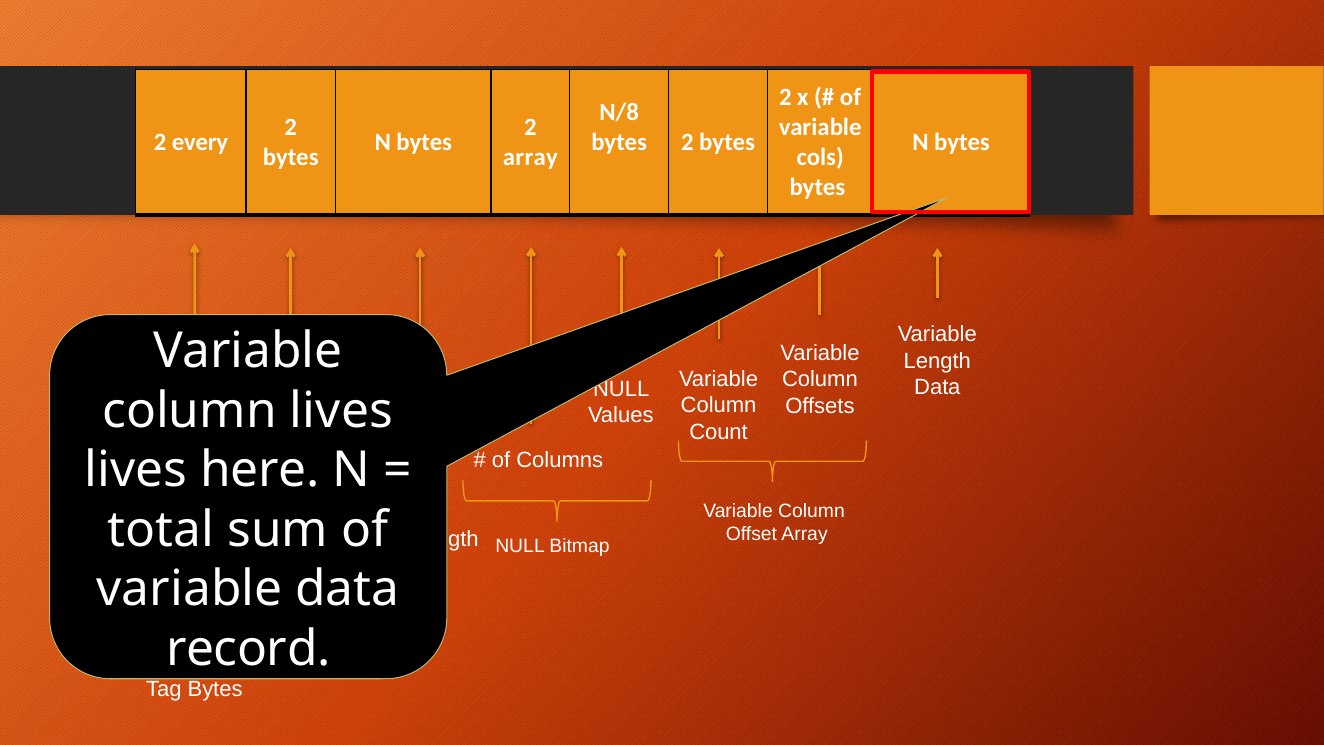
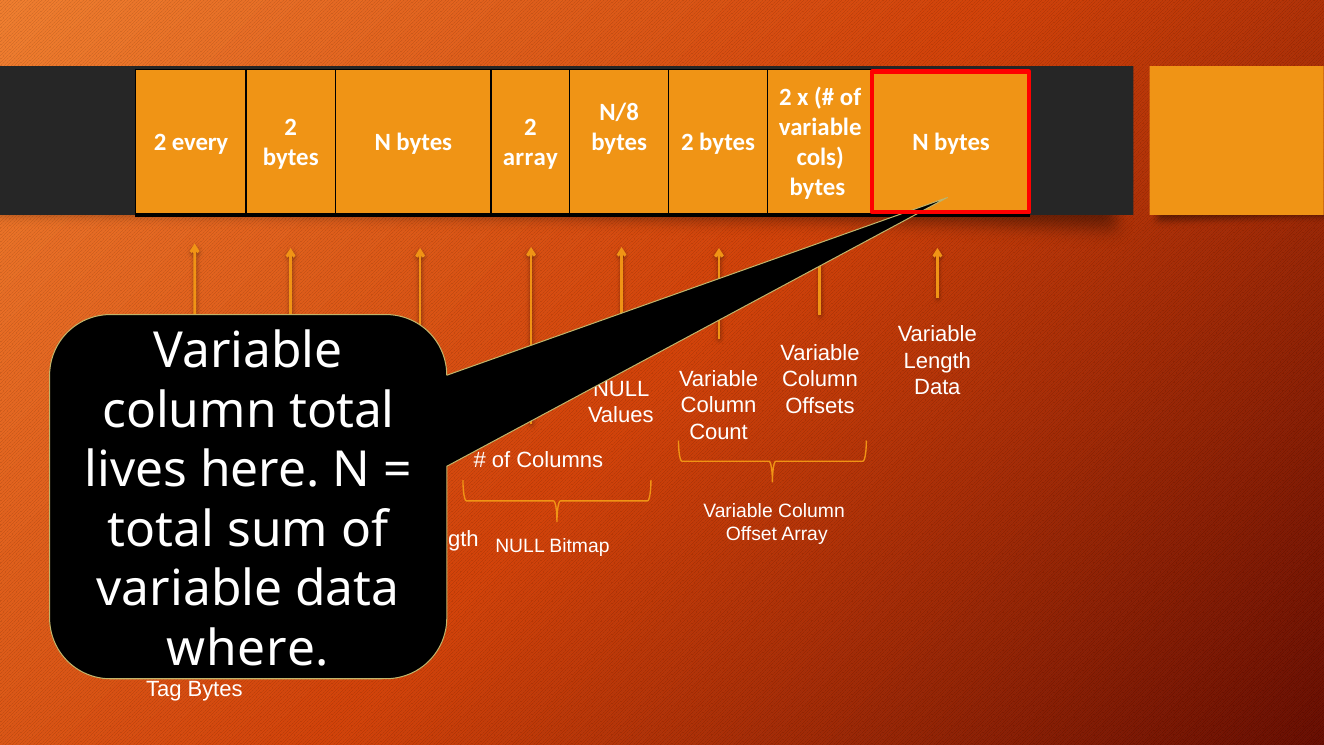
column lives: lives -> total
record: record -> where
